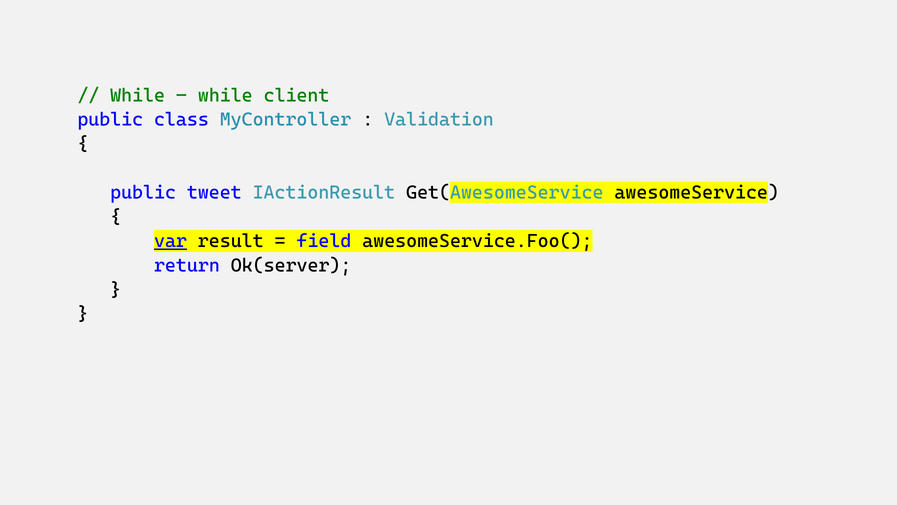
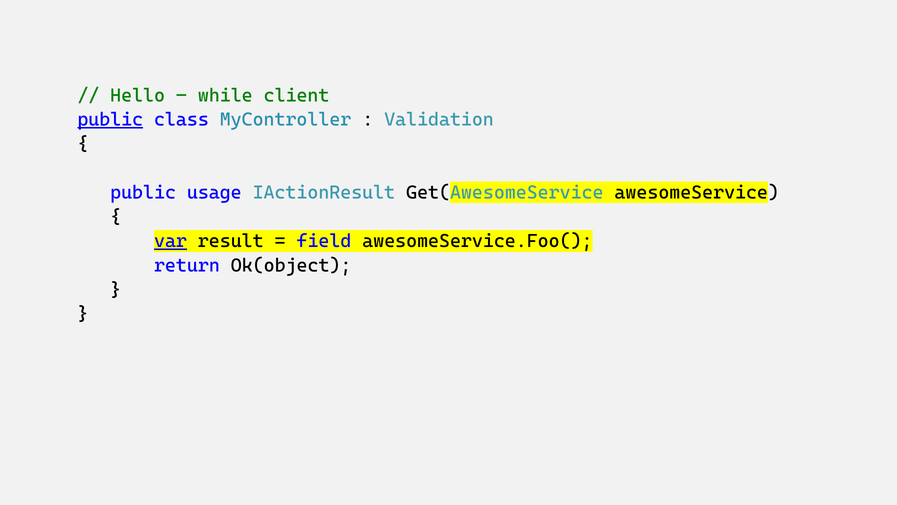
While at (138, 95): While -> Hello
public at (110, 120) underline: none -> present
tweet: tweet -> usage
Ok(server: Ok(server -> Ok(object
